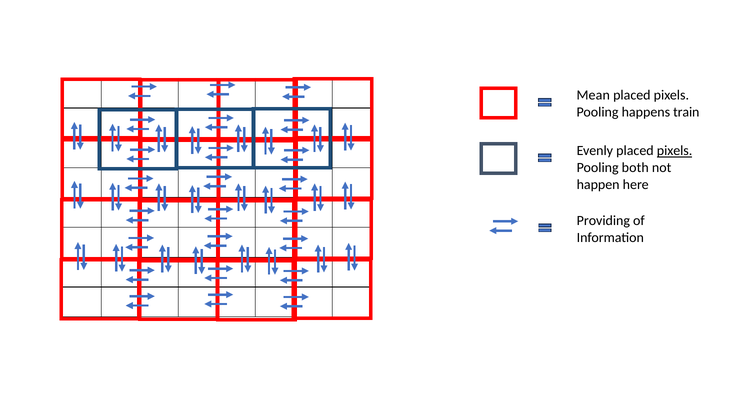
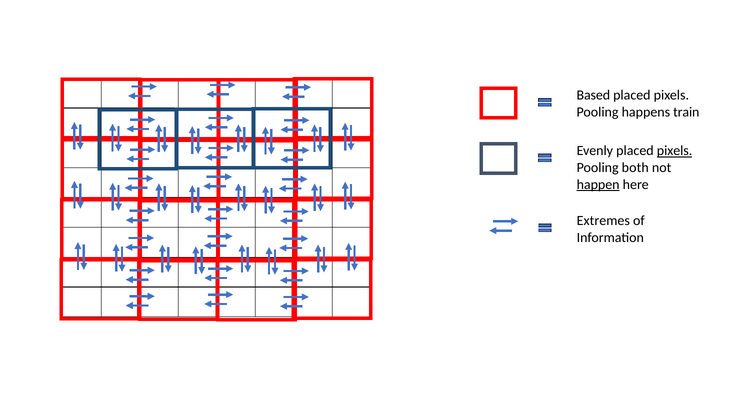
Mean: Mean -> Based
happen underline: none -> present
Providing: Providing -> Extremes
